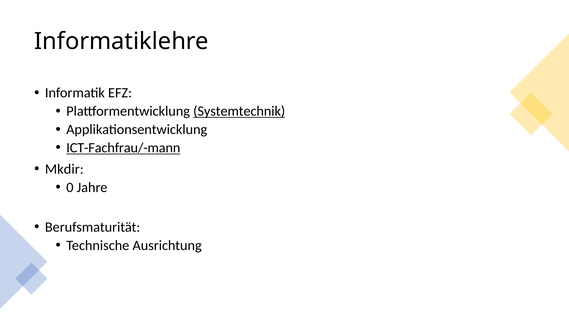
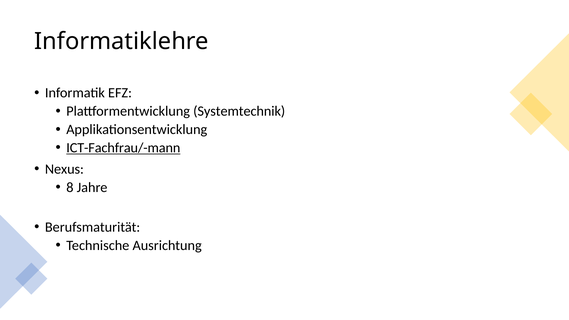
Systemtechnik underline: present -> none
Mkdir: Mkdir -> Nexus
0: 0 -> 8
